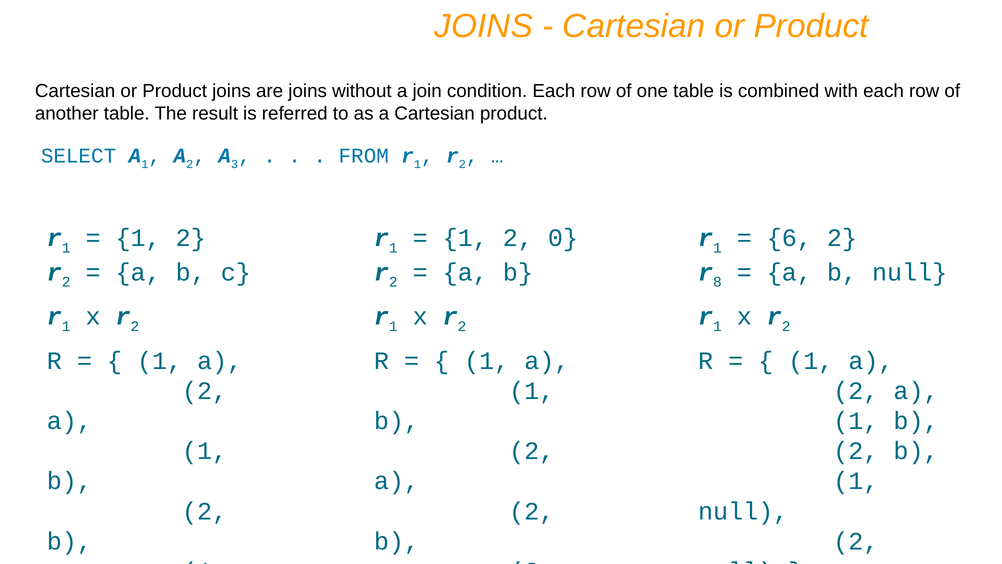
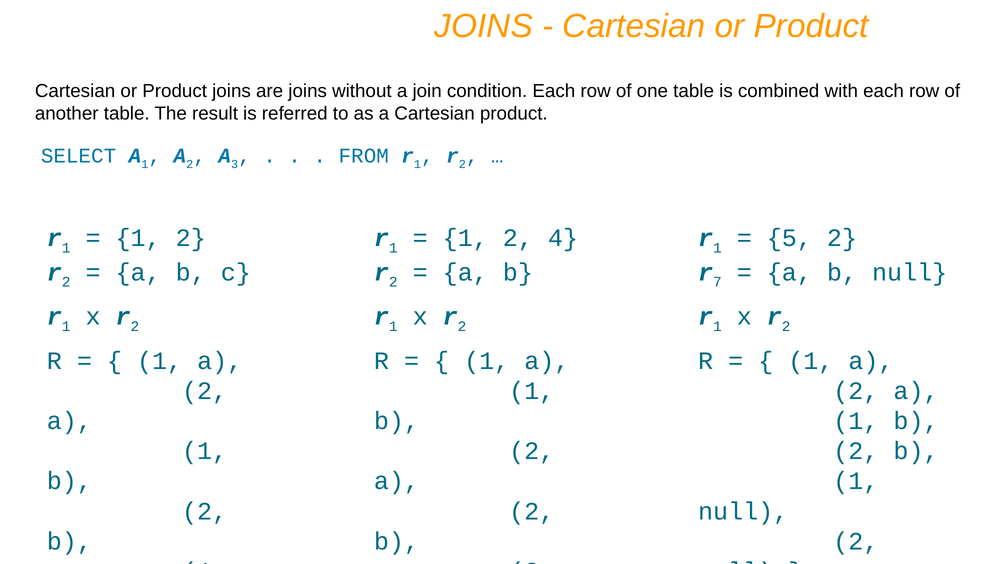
2 0: 0 -> 4
6: 6 -> 5
8: 8 -> 7
